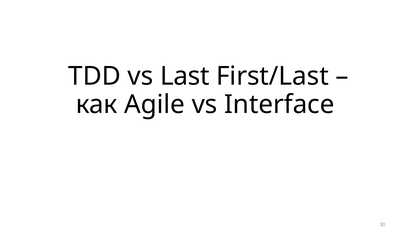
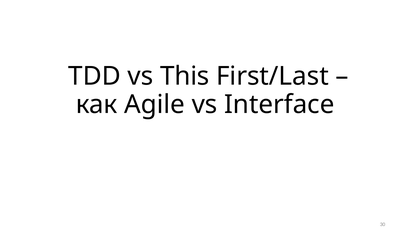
Last: Last -> This
